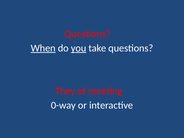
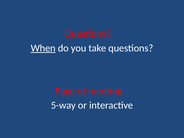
you underline: present -> none
They: They -> Page
0-way: 0-way -> 5-way
